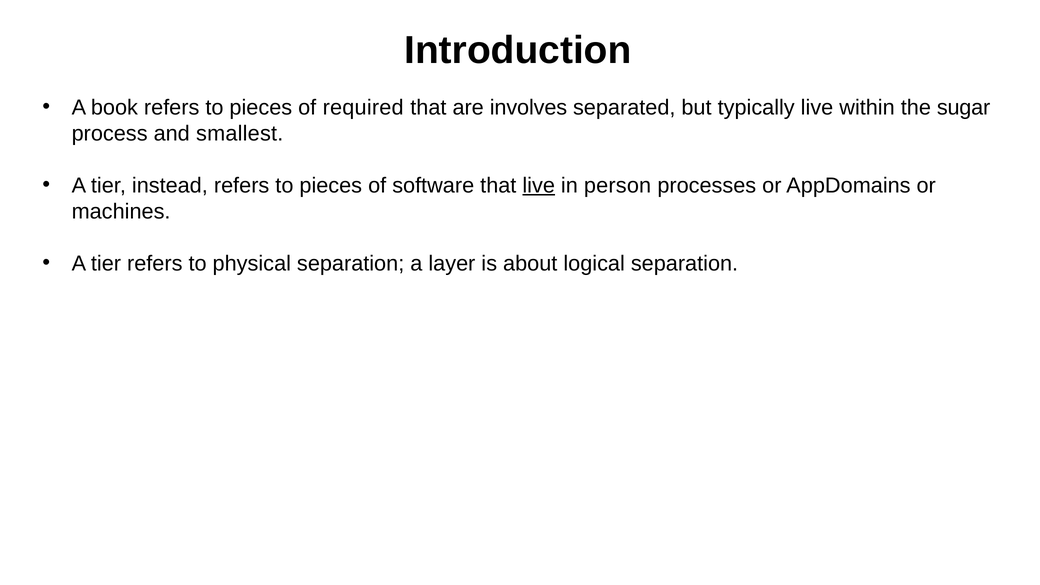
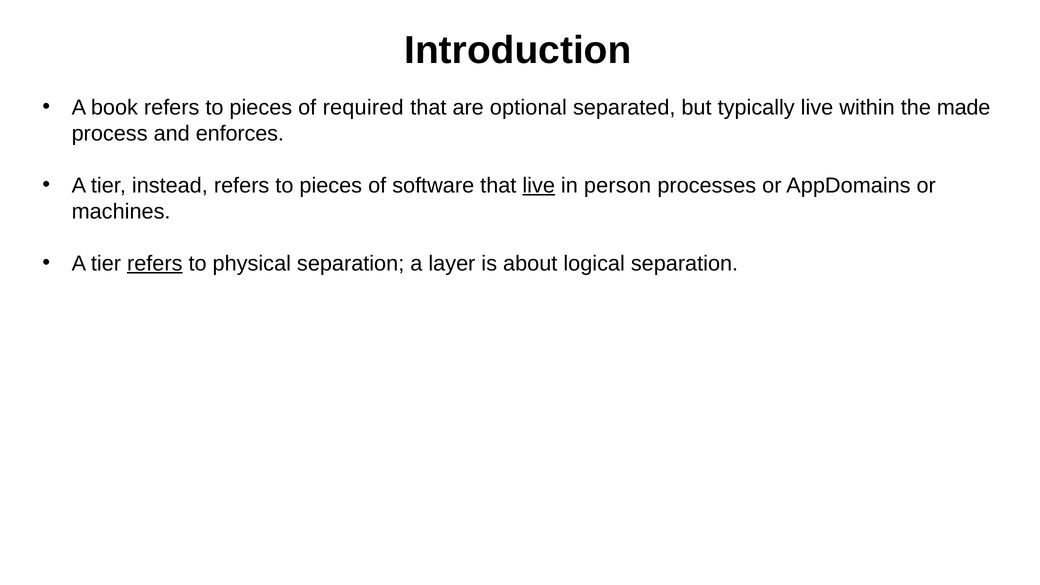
involves: involves -> optional
sugar: sugar -> made
smallest: smallest -> enforces
refers at (155, 264) underline: none -> present
